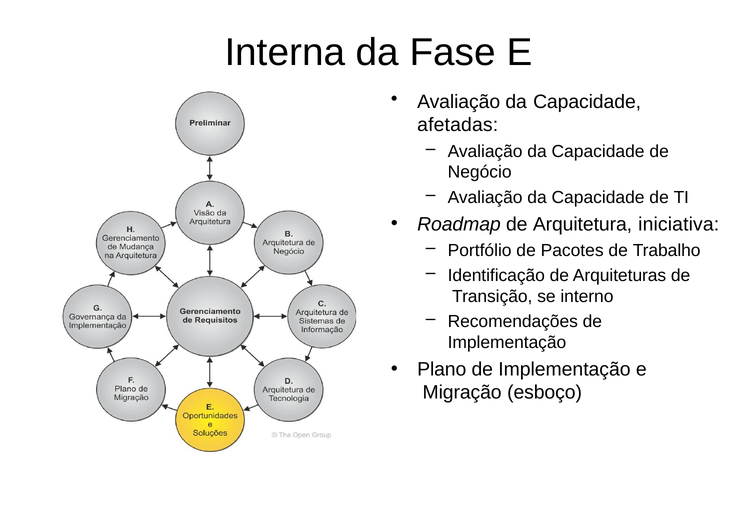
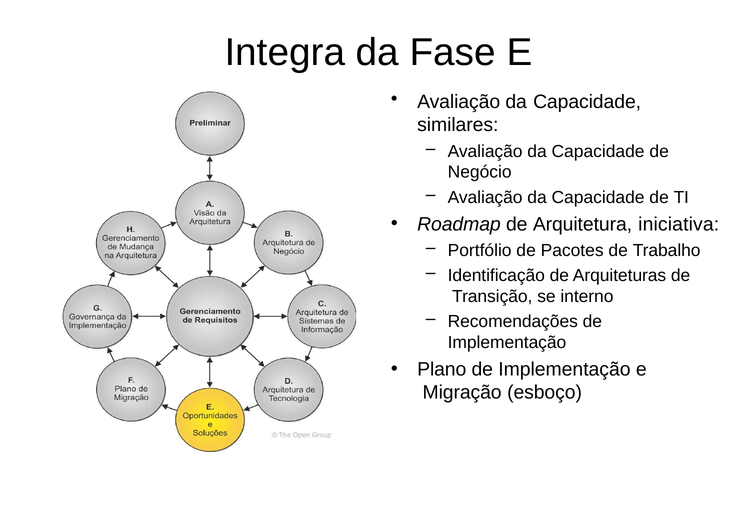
Interna: Interna -> Integra
afetadas: afetadas -> similares
